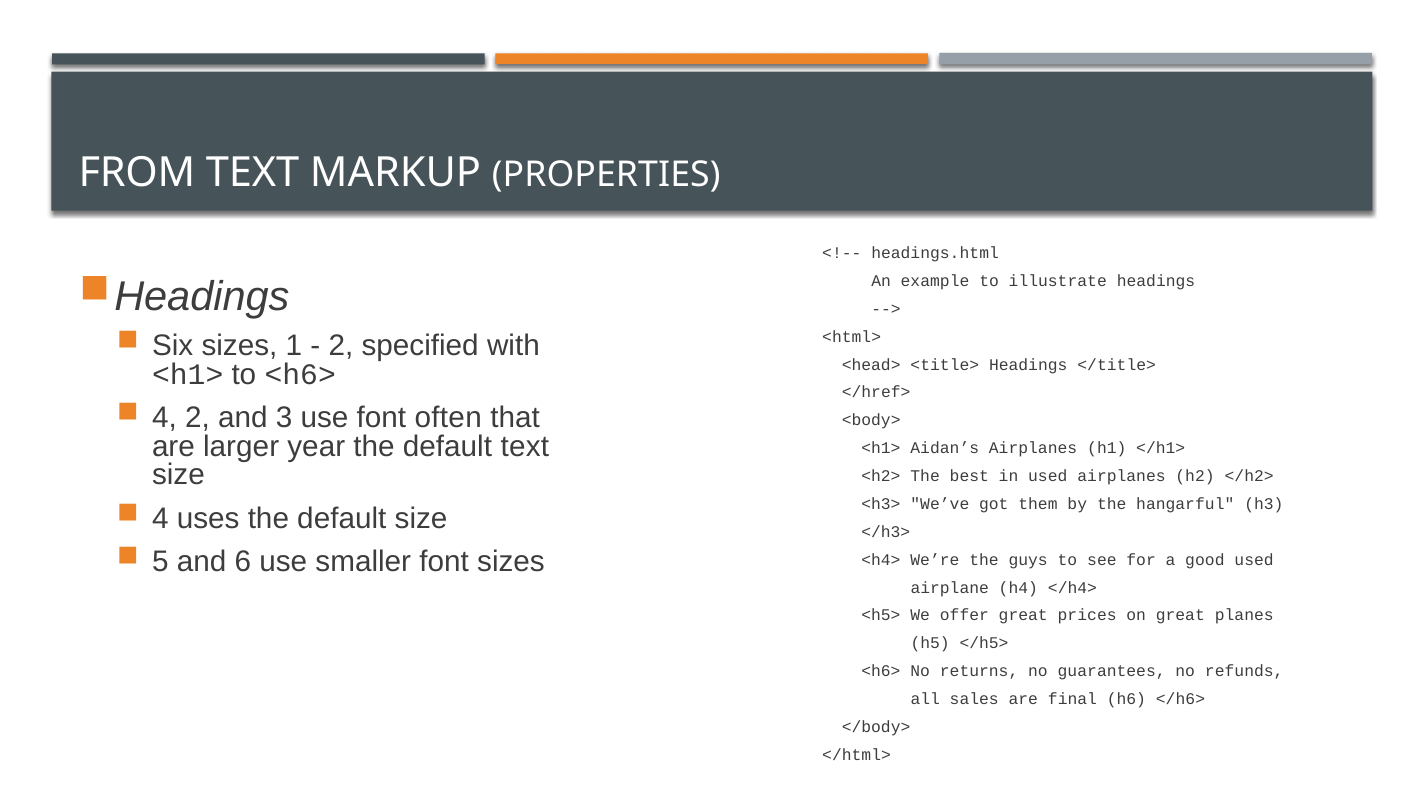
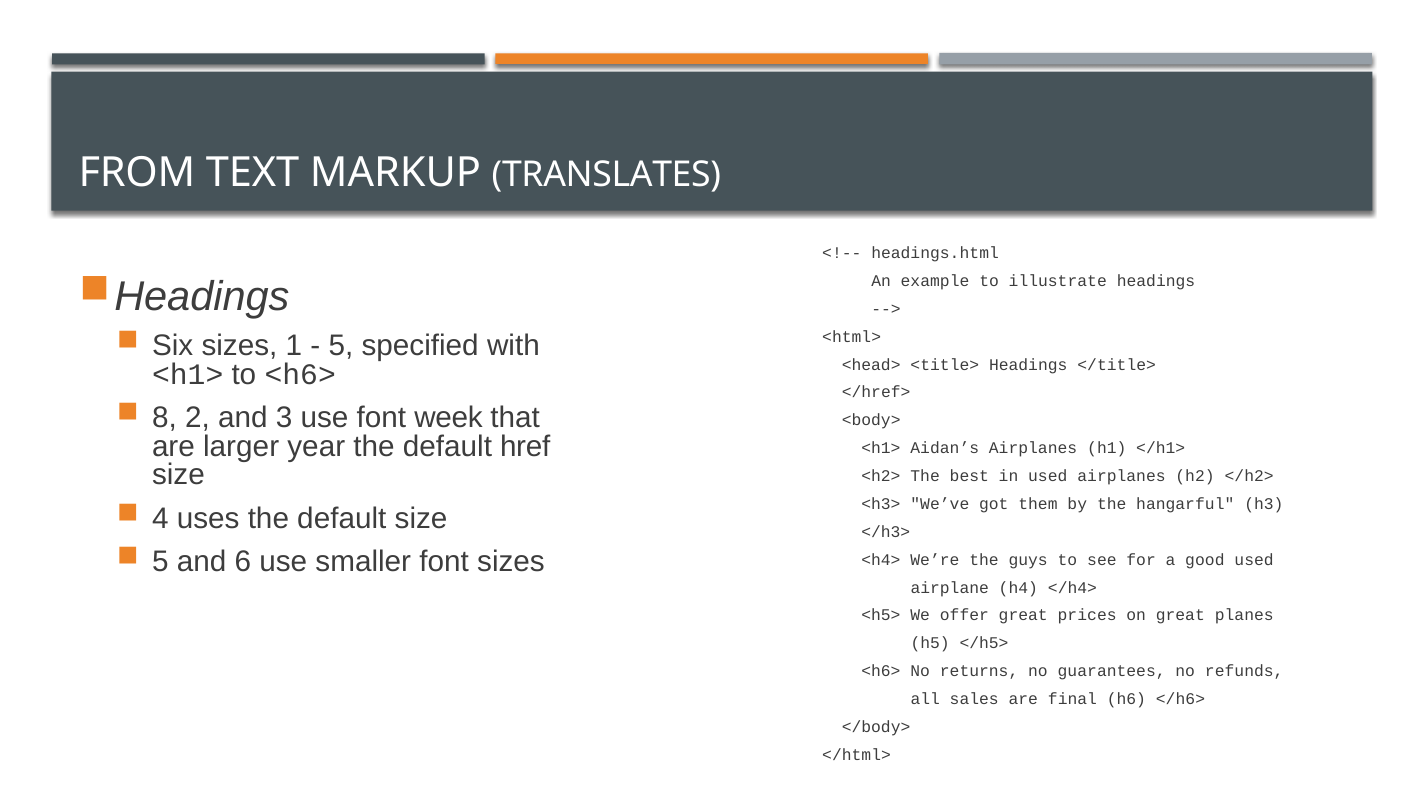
PROPERTIES: PROPERTIES -> TRANSLATES
2 at (341, 346): 2 -> 5
4 at (164, 418): 4 -> 8
often: often -> week
default text: text -> href
